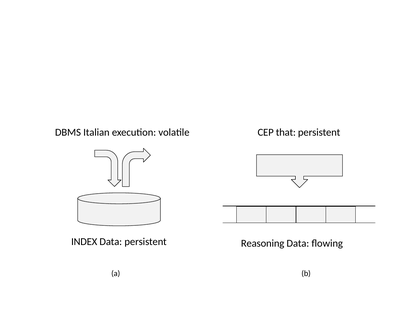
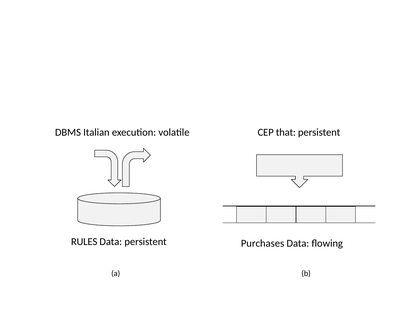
INDEX: INDEX -> RULES
Reasoning: Reasoning -> Purchases
